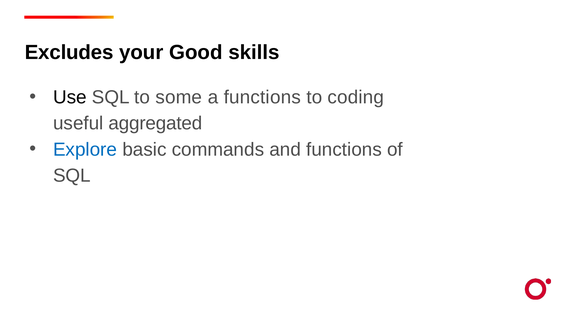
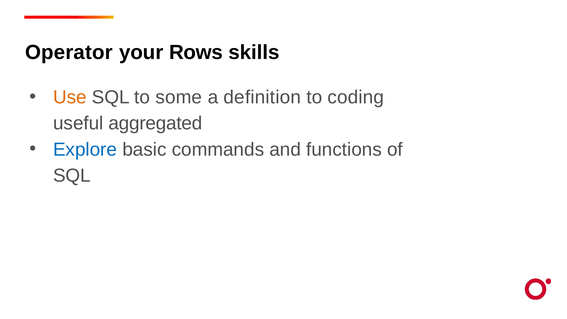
Excludes: Excludes -> Operator
Good: Good -> Rows
Use colour: black -> orange
a functions: functions -> definition
